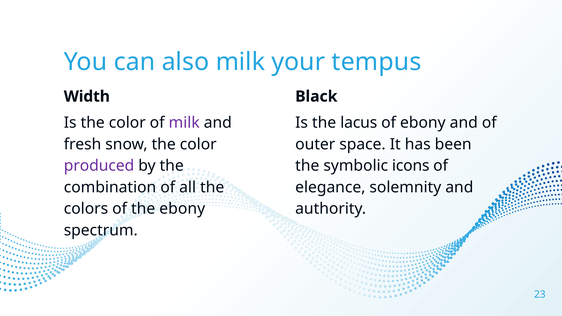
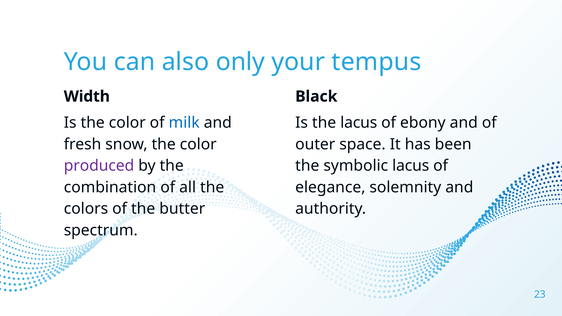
also milk: milk -> only
milk at (184, 123) colour: purple -> blue
symbolic icons: icons -> lacus
the ebony: ebony -> butter
